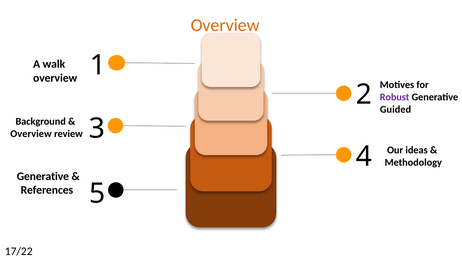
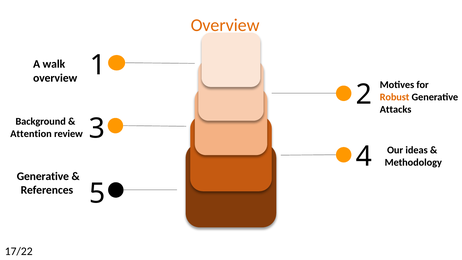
Robust colour: purple -> orange
Guided: Guided -> Attacks
Overview at (31, 134): Overview -> Attention
